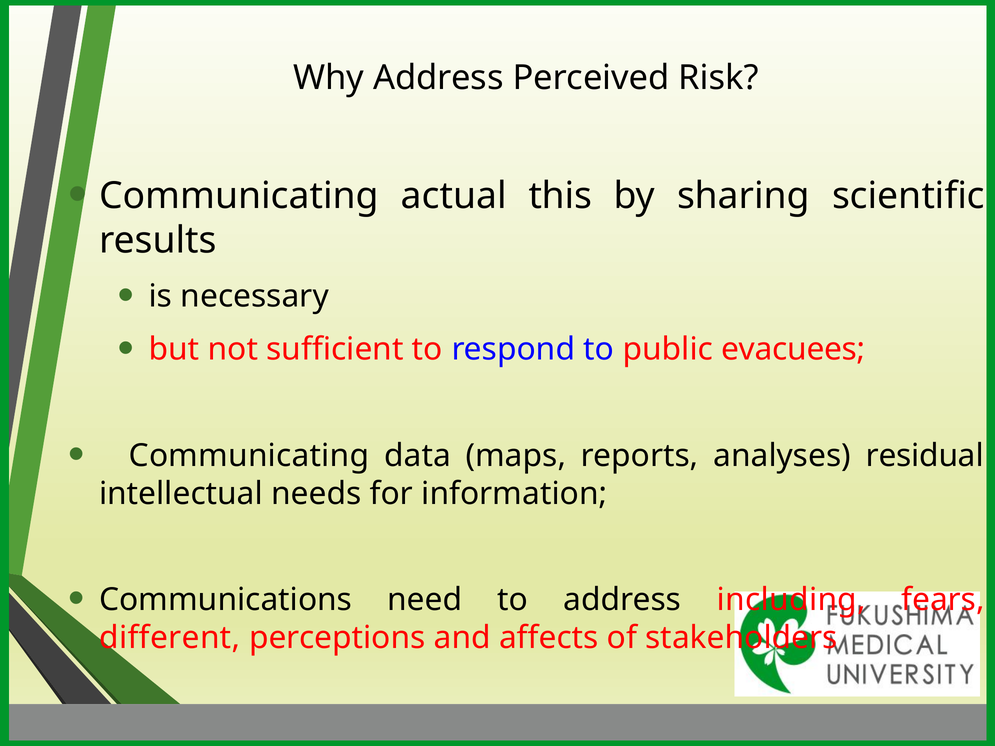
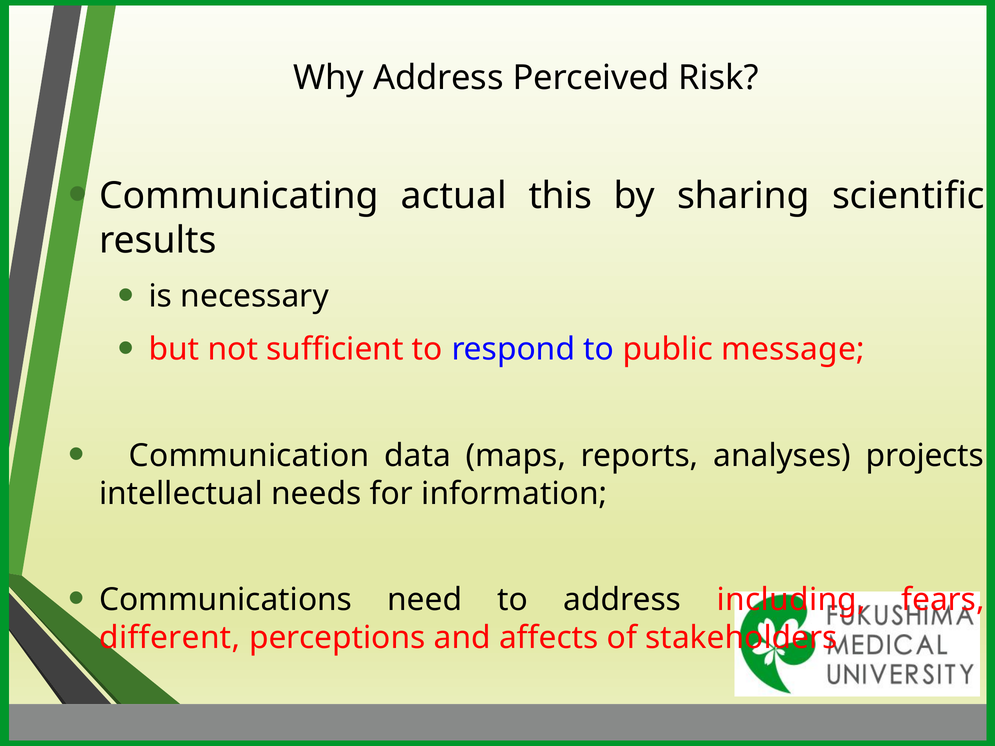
evacuees: evacuees -> message
Communicating at (249, 456): Communicating -> Communication
residual: residual -> projects
